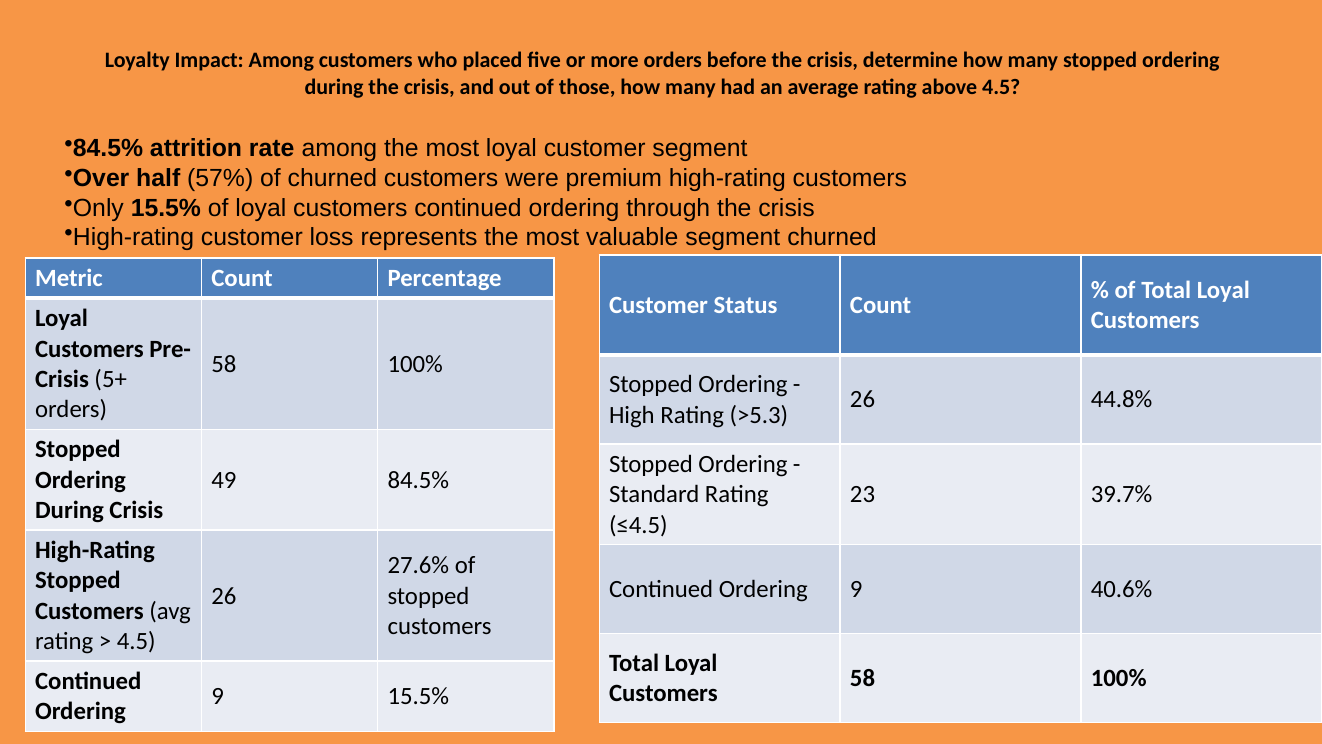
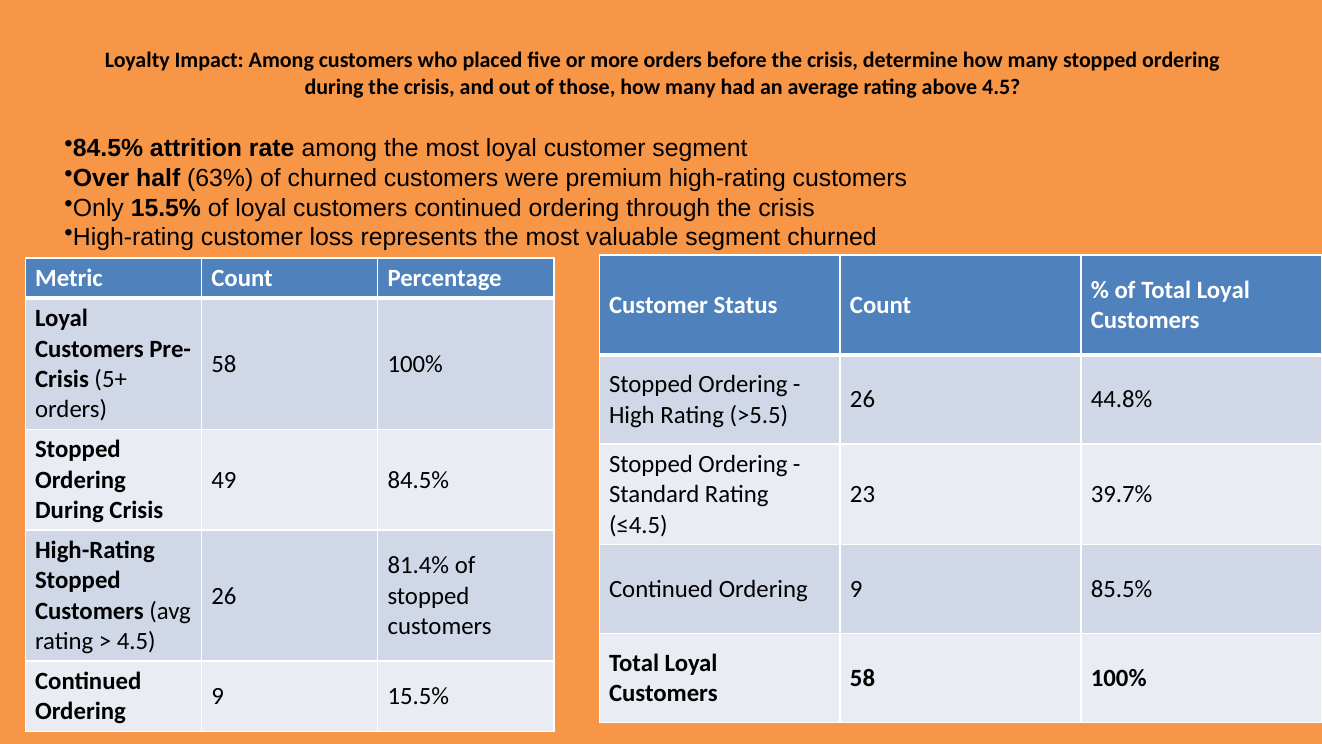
57%: 57% -> 63%
>5.3: >5.3 -> >5.5
27.6%: 27.6% -> 81.4%
40.6%: 40.6% -> 85.5%
